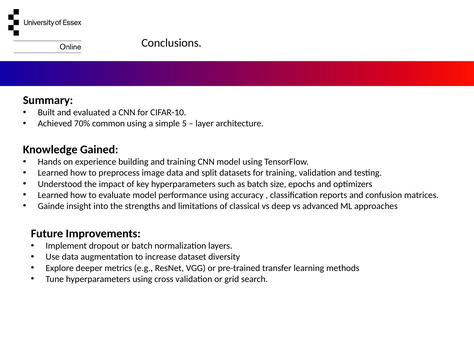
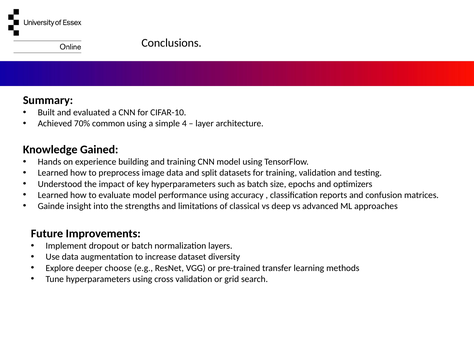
5: 5 -> 4
metrics: metrics -> choose
